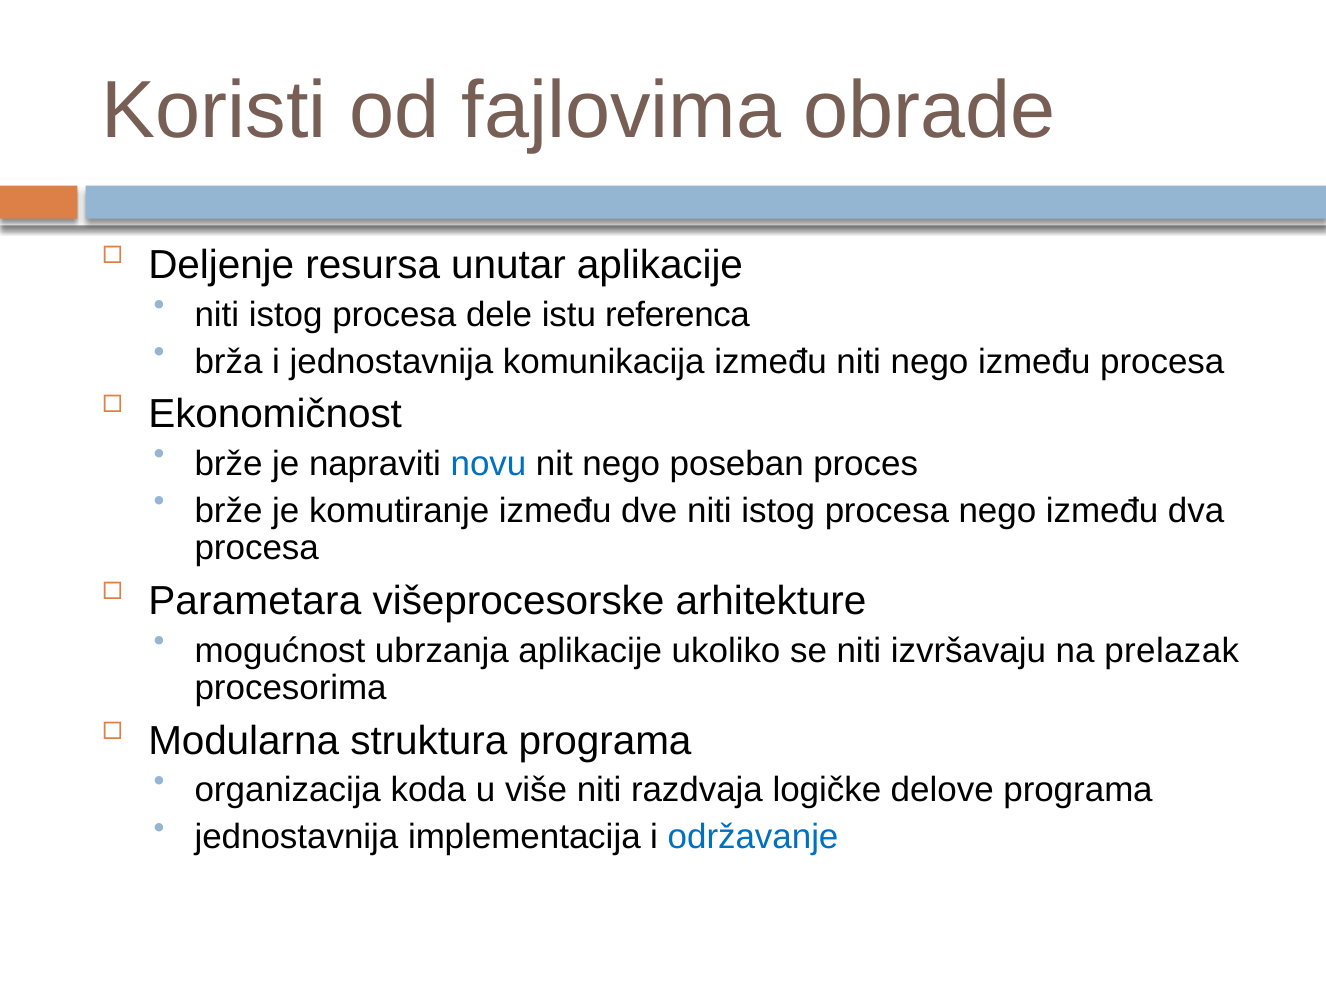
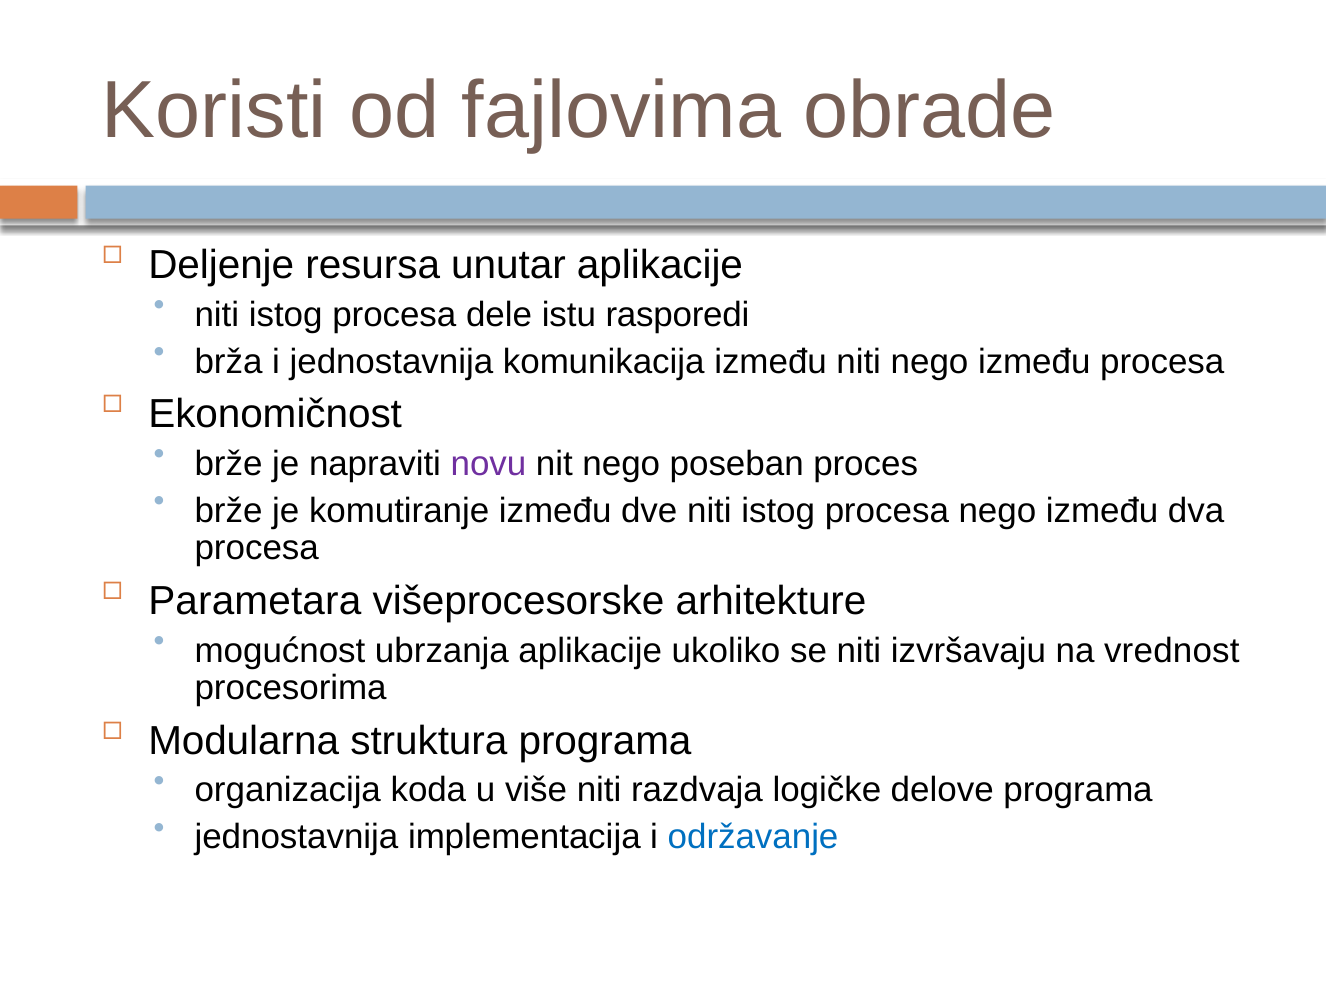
referenca: referenca -> rasporedi
novu colour: blue -> purple
prelazak: prelazak -> vrednost
